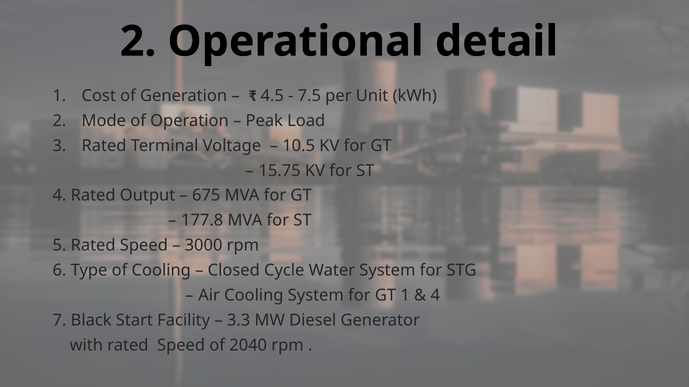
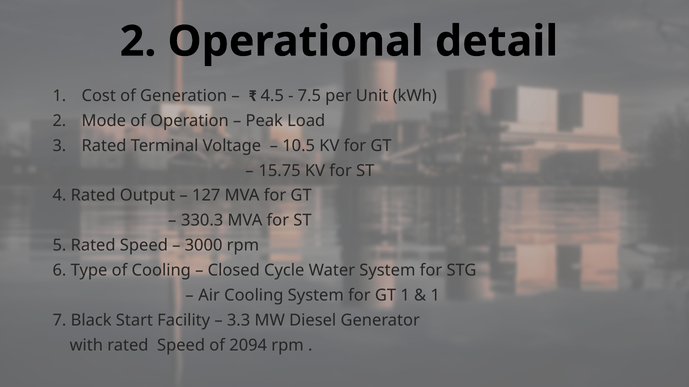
675: 675 -> 127
177.8: 177.8 -> 330.3
4 at (435, 296): 4 -> 1
2040: 2040 -> 2094
